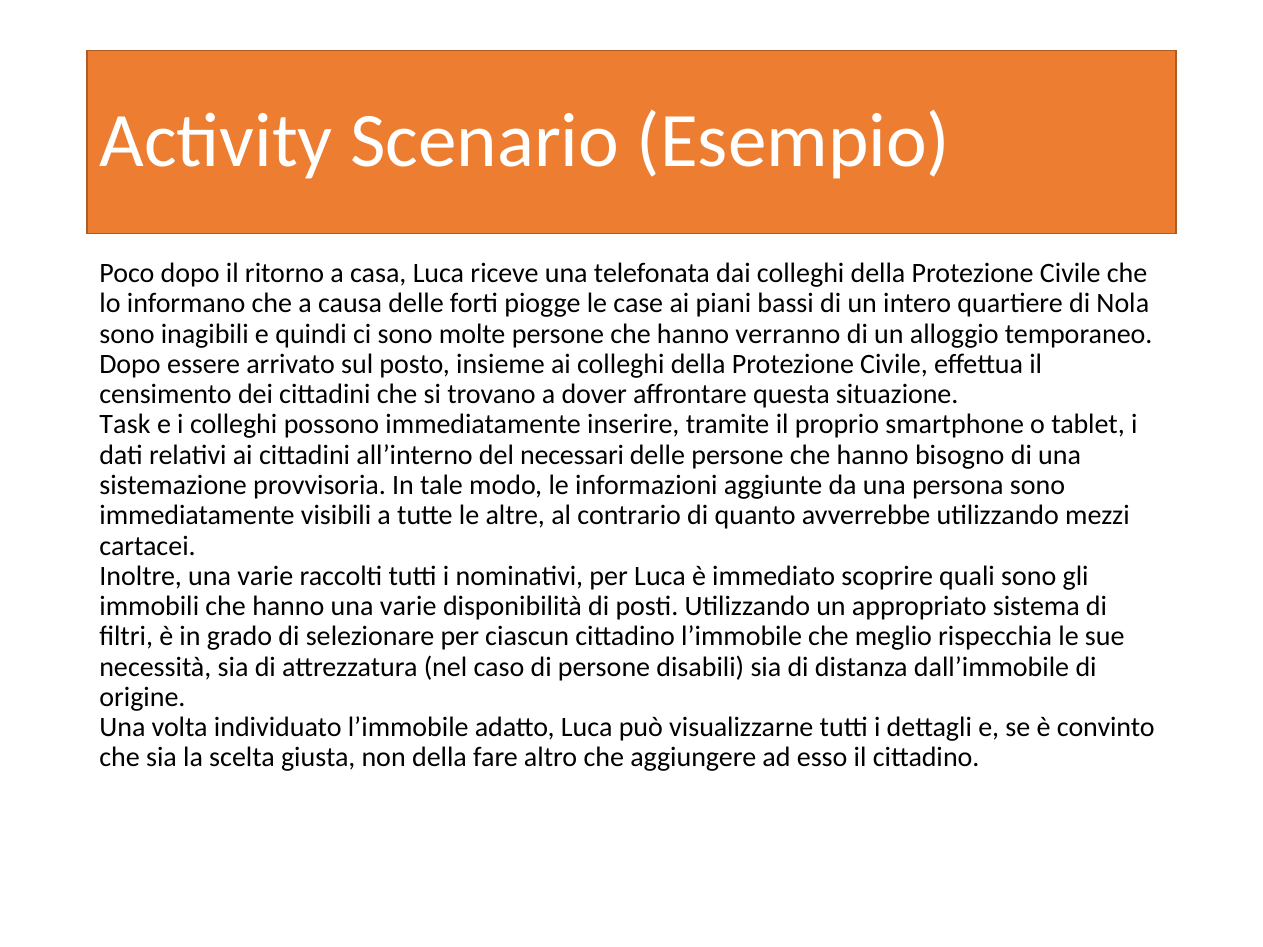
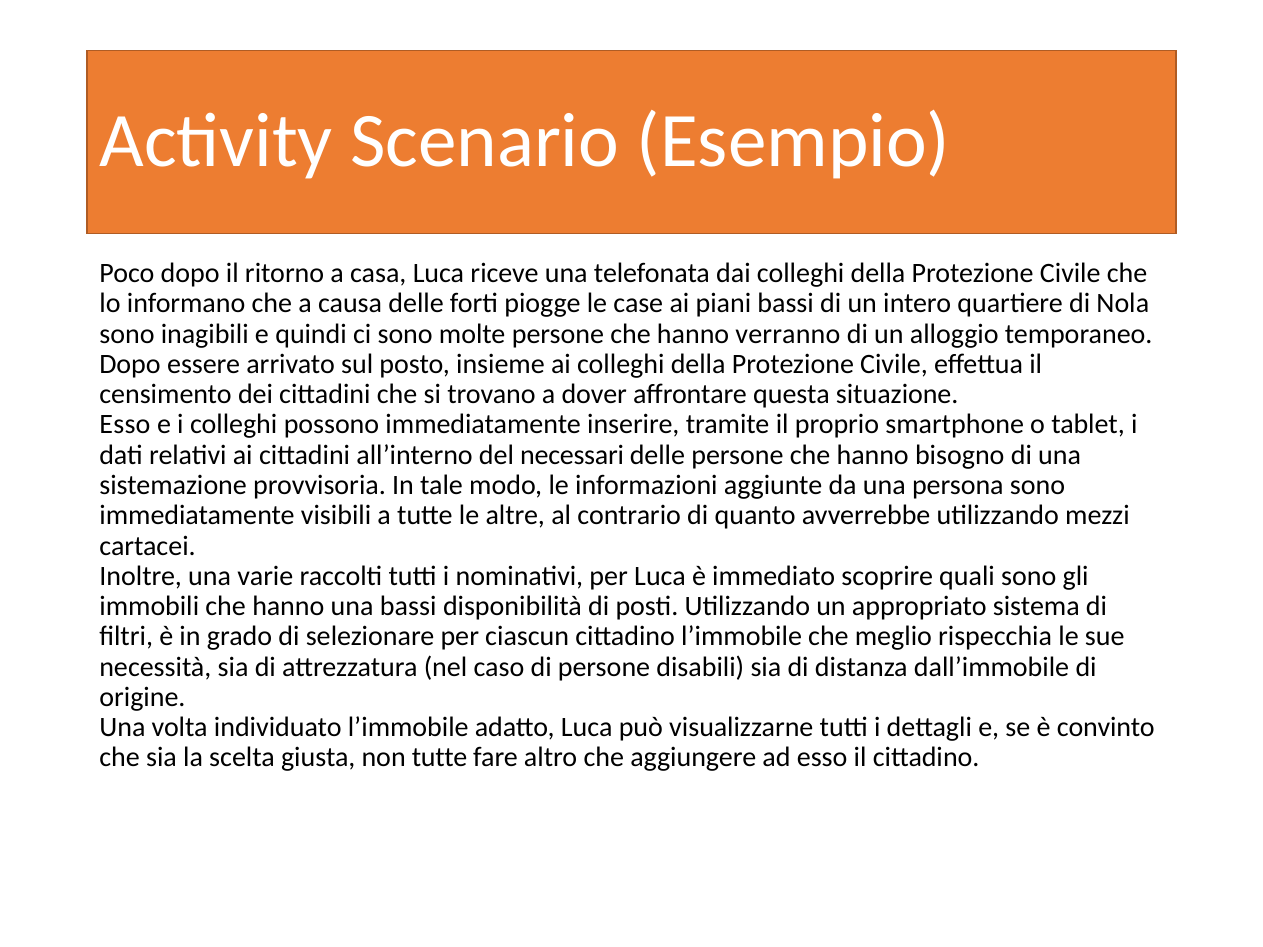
Task at (125, 425): Task -> Esso
hanno una varie: varie -> bassi
non della: della -> tutte
